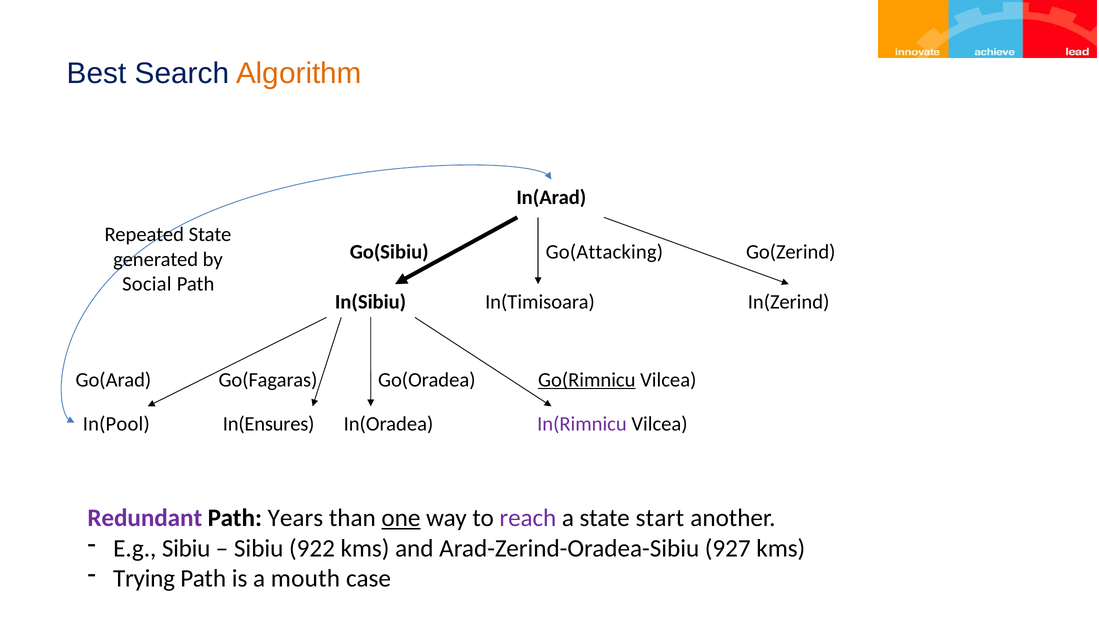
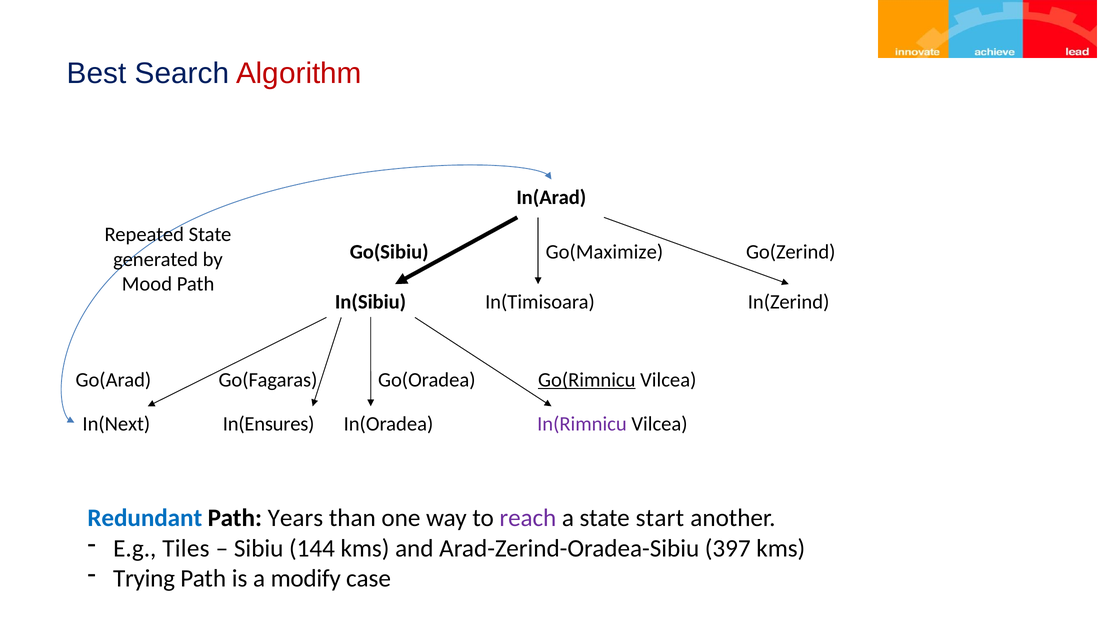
Algorithm colour: orange -> red
Go(Attacking: Go(Attacking -> Go(Maximize
Social: Social -> Mood
In(Pool: In(Pool -> In(Next
Redundant colour: purple -> blue
one underline: present -> none
E.g Sibiu: Sibiu -> Tiles
922: 922 -> 144
927: 927 -> 397
mouth: mouth -> modify
